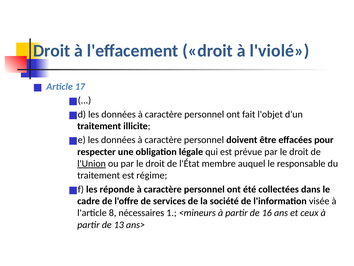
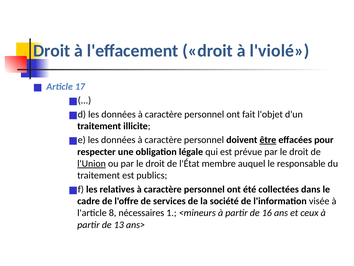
être underline: none -> present
régime: régime -> publics
réponde: réponde -> relatives
